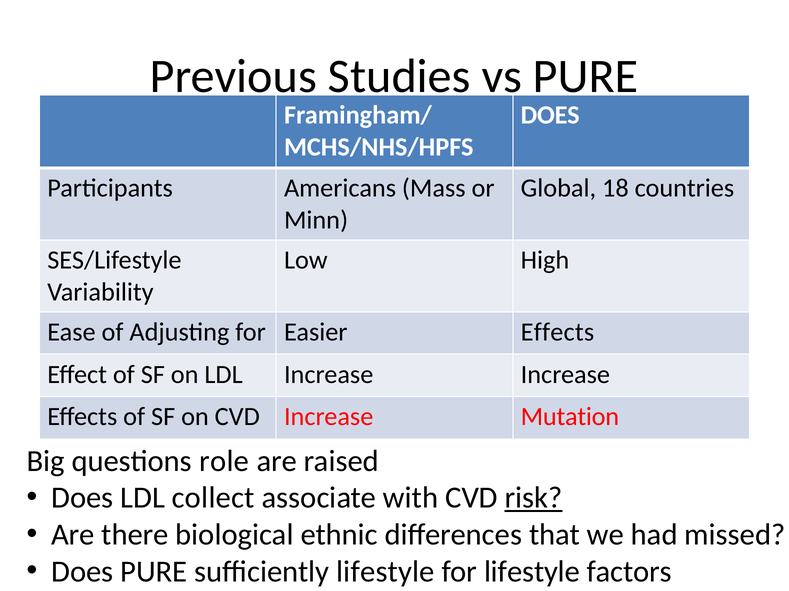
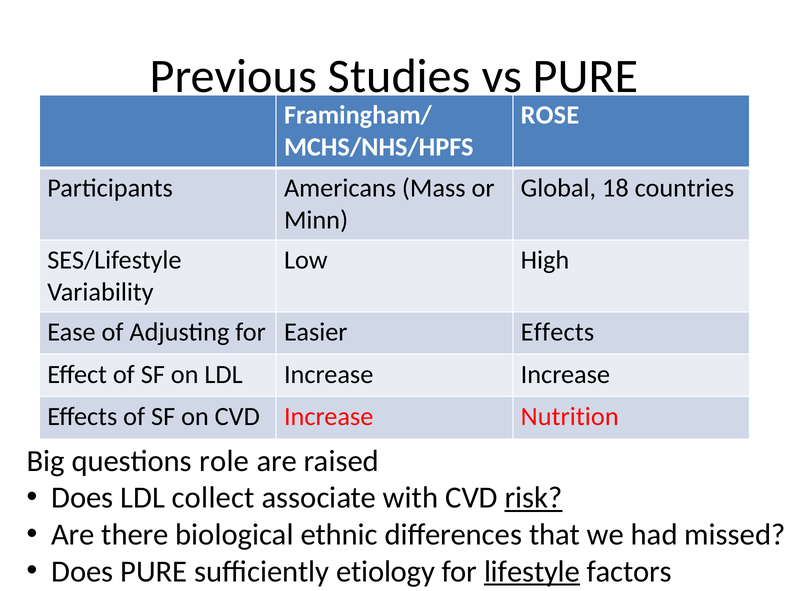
DOES at (550, 115): DOES -> ROSE
Mutation: Mutation -> Nutrition
sufficiently lifestyle: lifestyle -> etiology
lifestyle at (532, 572) underline: none -> present
